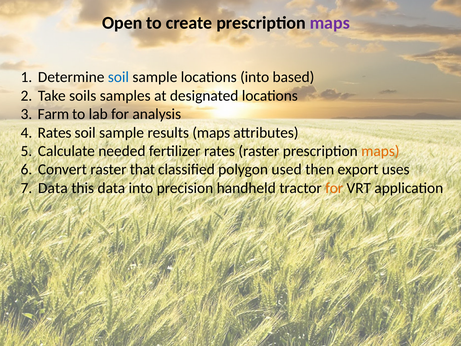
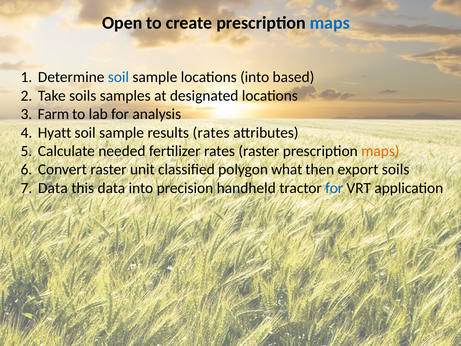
maps at (330, 23) colour: purple -> blue
Rates at (55, 133): Rates -> Hyatt
results maps: maps -> rates
that: that -> unit
used: used -> what
export uses: uses -> soils
for at (334, 188) colour: orange -> blue
